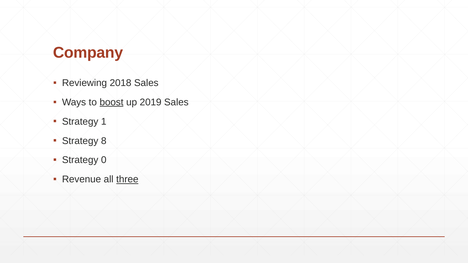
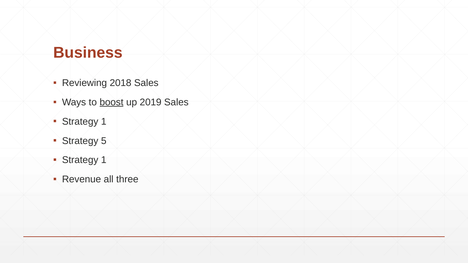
Company: Company -> Business
8: 8 -> 5
0 at (104, 160): 0 -> 1
three underline: present -> none
